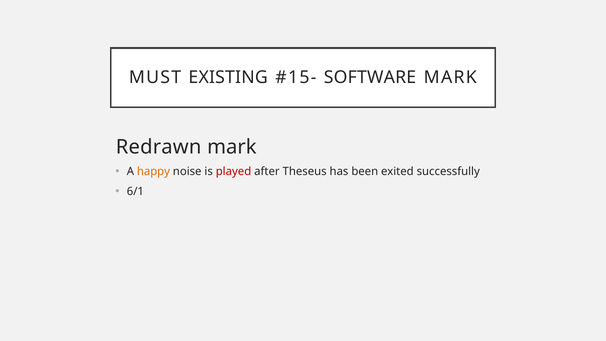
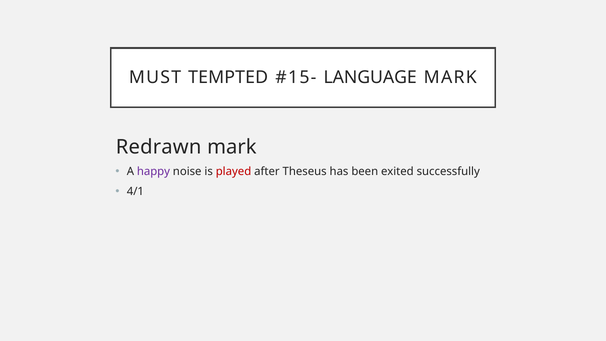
EXISTING: EXISTING -> TEMPTED
SOFTWARE: SOFTWARE -> LANGUAGE
happy colour: orange -> purple
6/1: 6/1 -> 4/1
